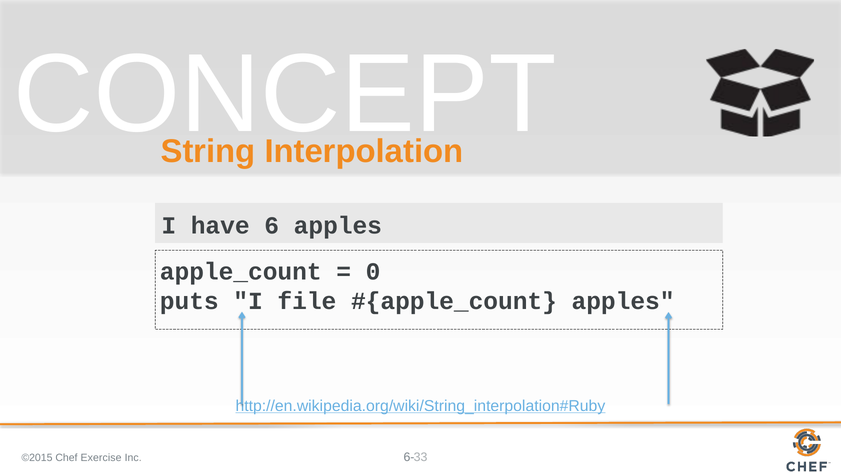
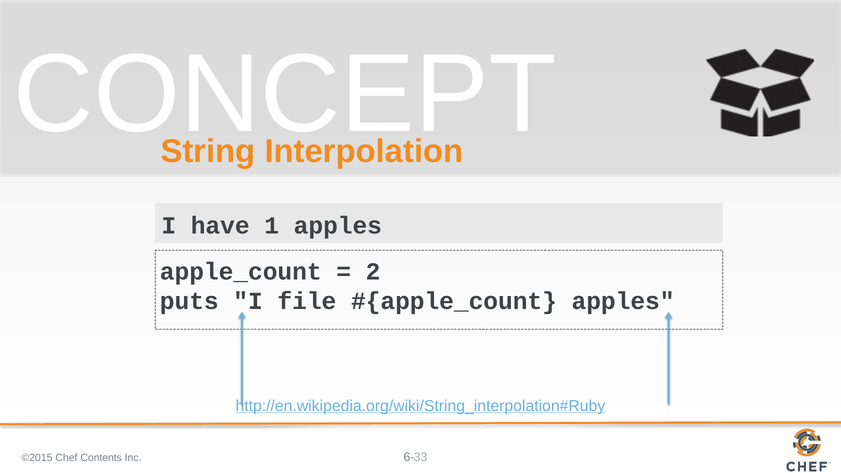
6: 6 -> 1
0: 0 -> 2
Exercise: Exercise -> Contents
